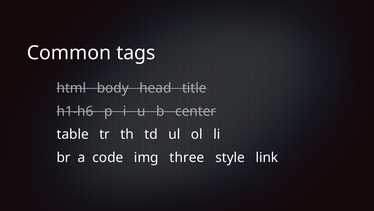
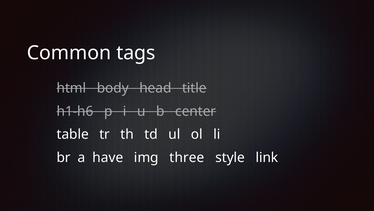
code: code -> have
